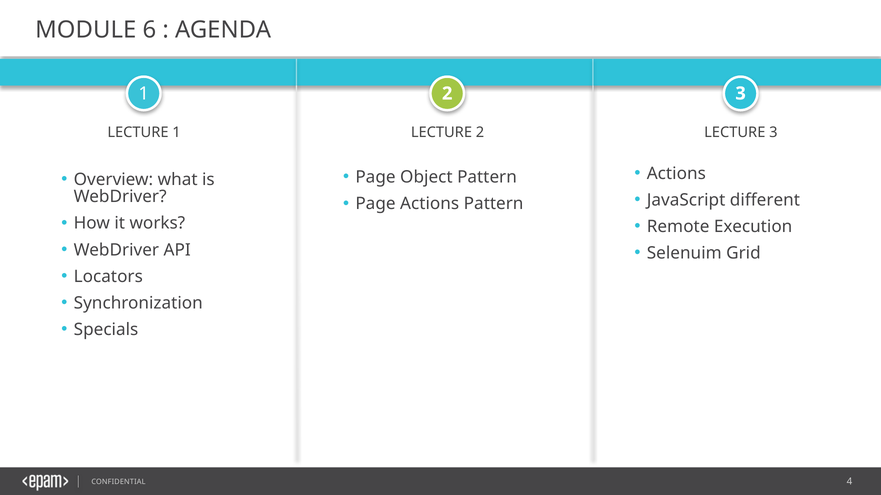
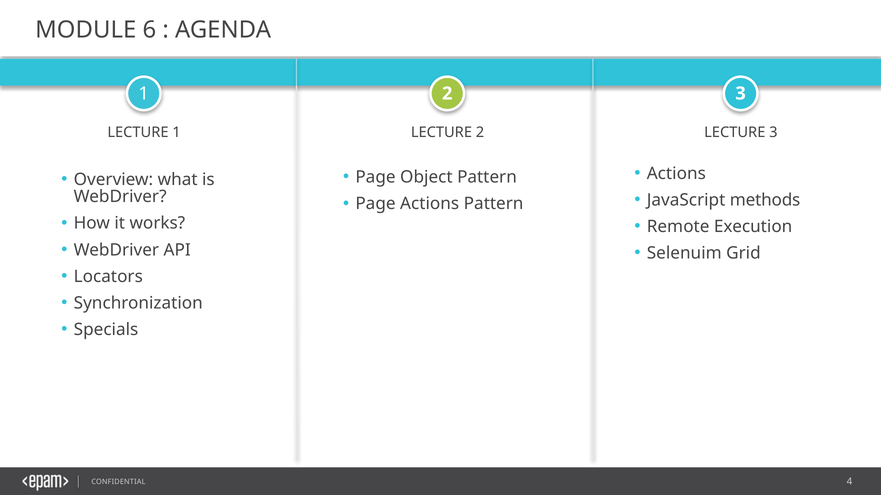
different: different -> methods
